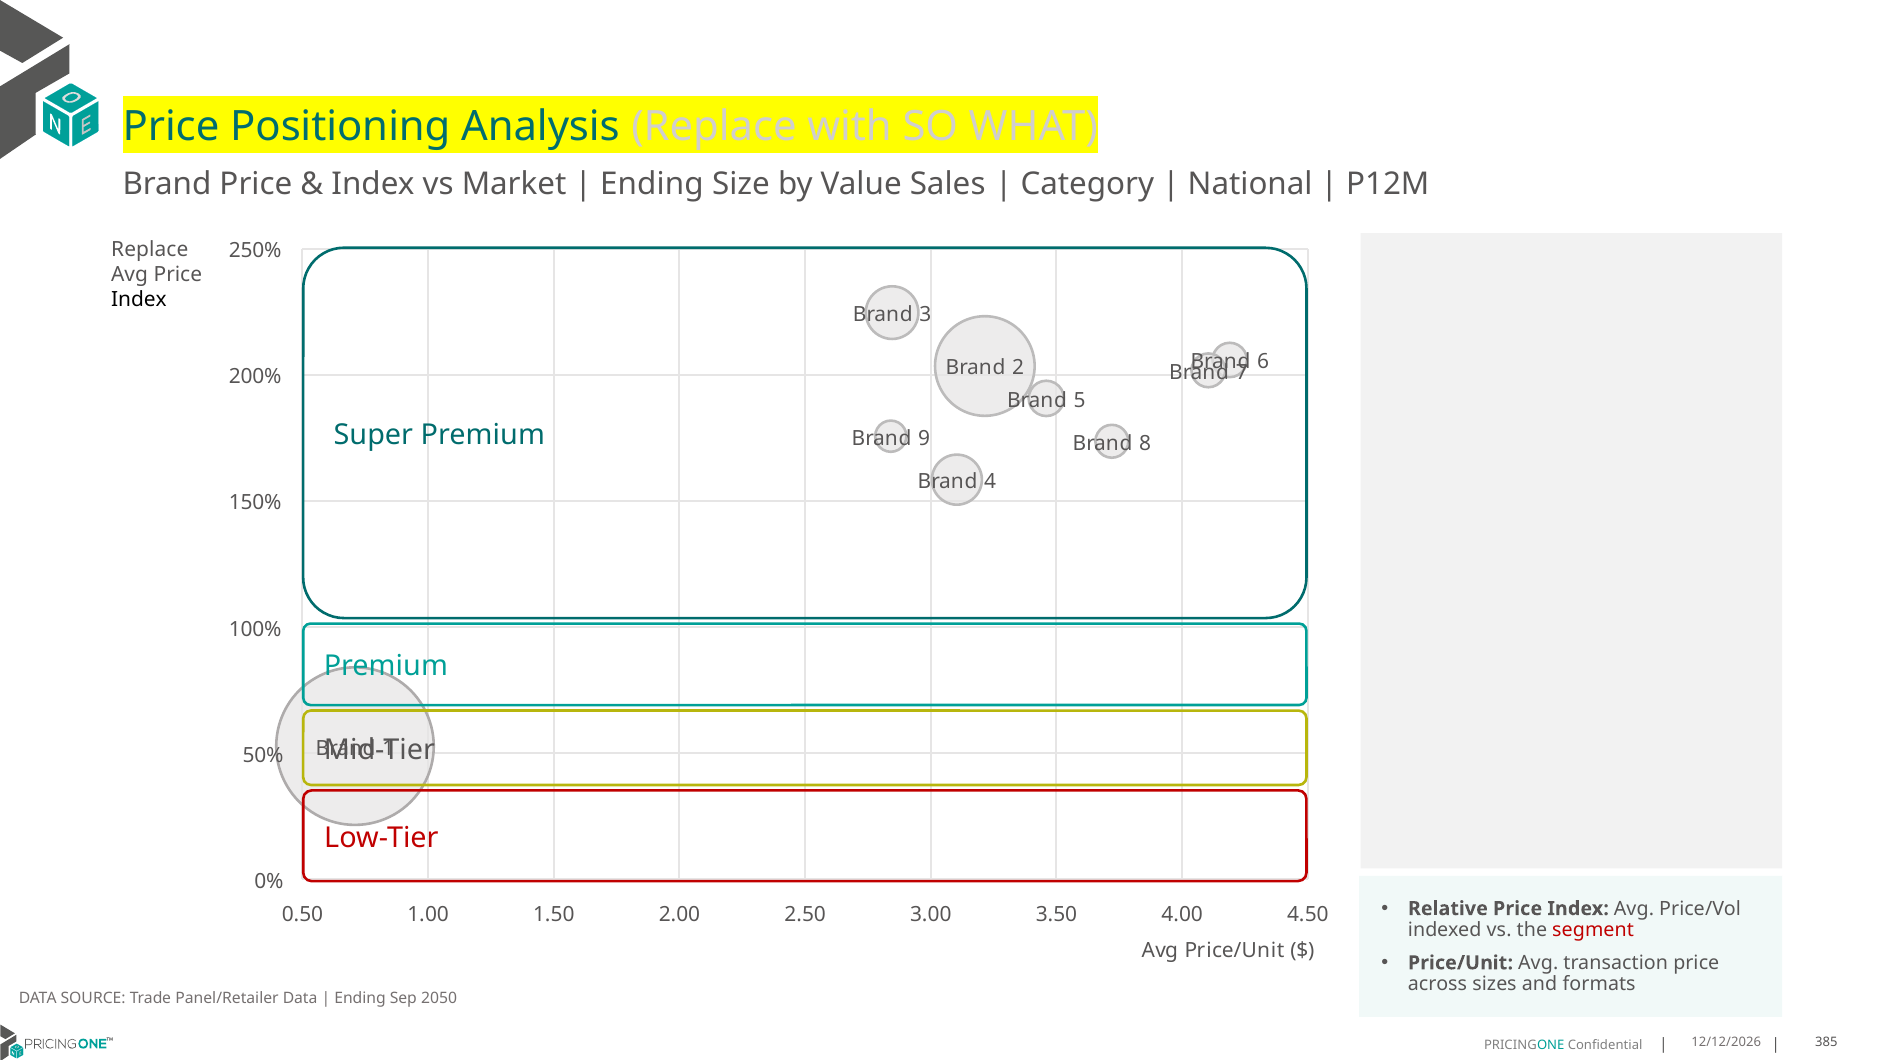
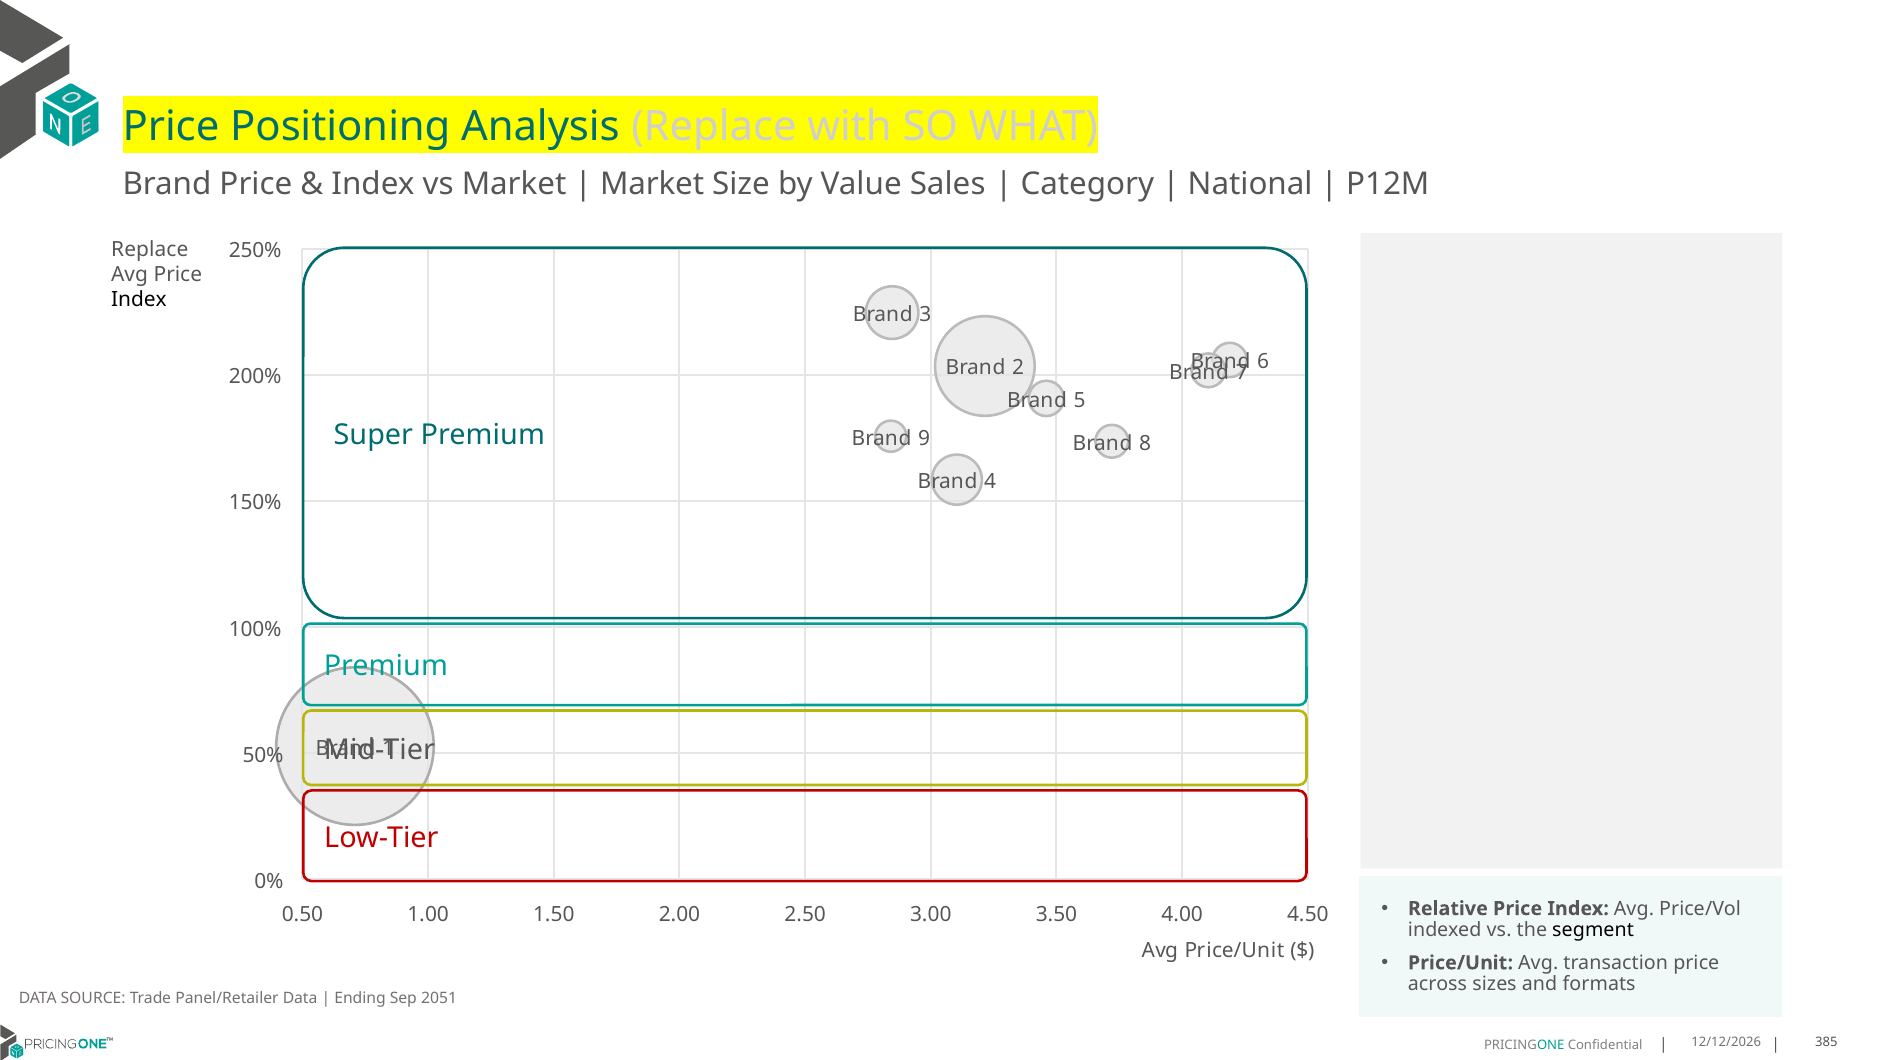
Ending at (652, 184): Ending -> Market
segment colour: red -> black
2050: 2050 -> 2051
